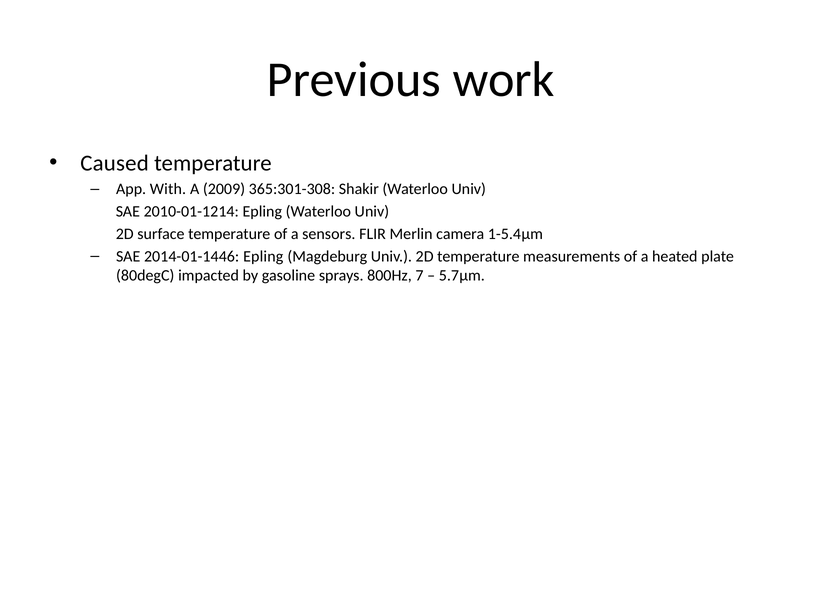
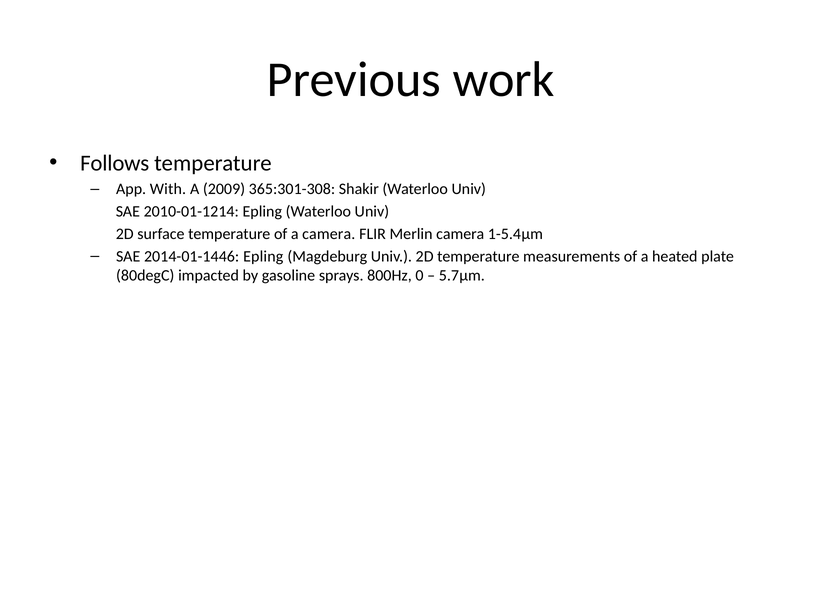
Caused: Caused -> Follows
a sensors: sensors -> camera
7: 7 -> 0
